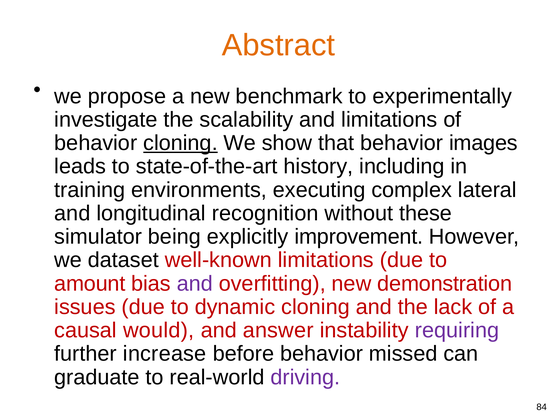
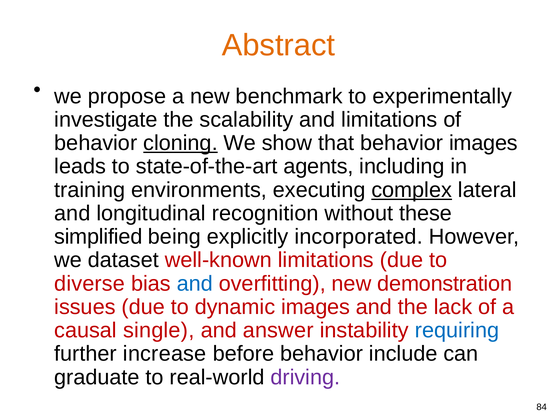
history: history -> agents
complex underline: none -> present
simulator: simulator -> simplified
improvement: improvement -> incorporated
amount: amount -> diverse
and at (195, 283) colour: purple -> blue
dynamic cloning: cloning -> images
would: would -> single
requiring colour: purple -> blue
missed: missed -> include
